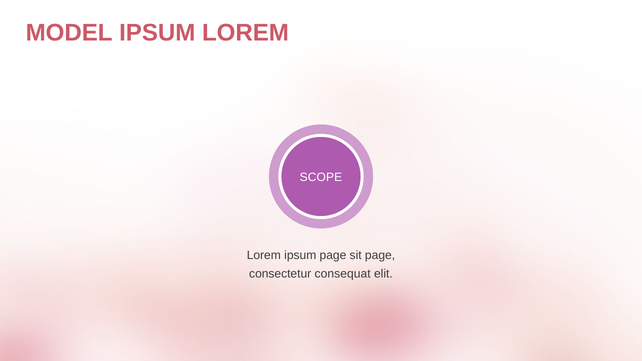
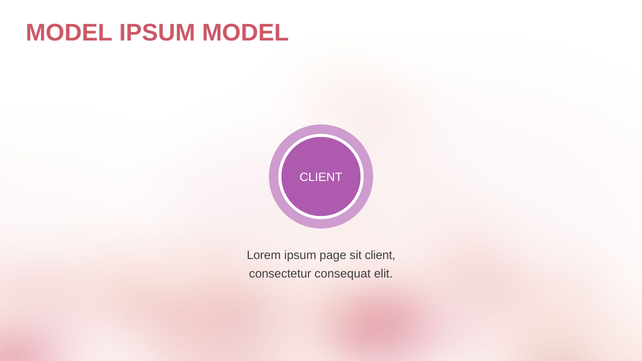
IPSUM LOREM: LOREM -> MODEL
SCOPE at (321, 177): SCOPE -> CLIENT
sit page: page -> client
